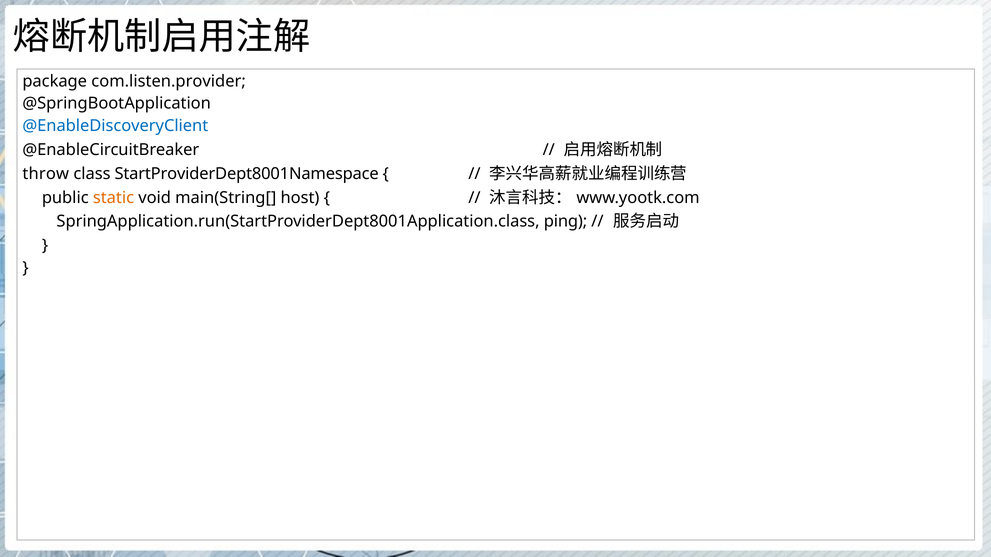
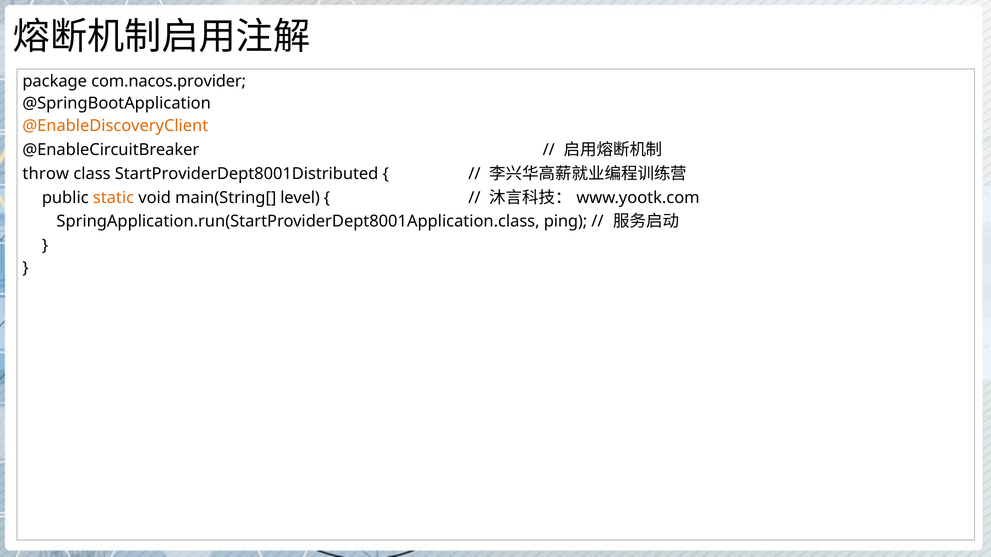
com.listen.provider: com.listen.provider -> com.nacos.provider
@EnableDiscoveryClient colour: blue -> orange
StartProviderDept8001Namespace: StartProviderDept8001Namespace -> StartProviderDept8001Distributed
host: host -> level
